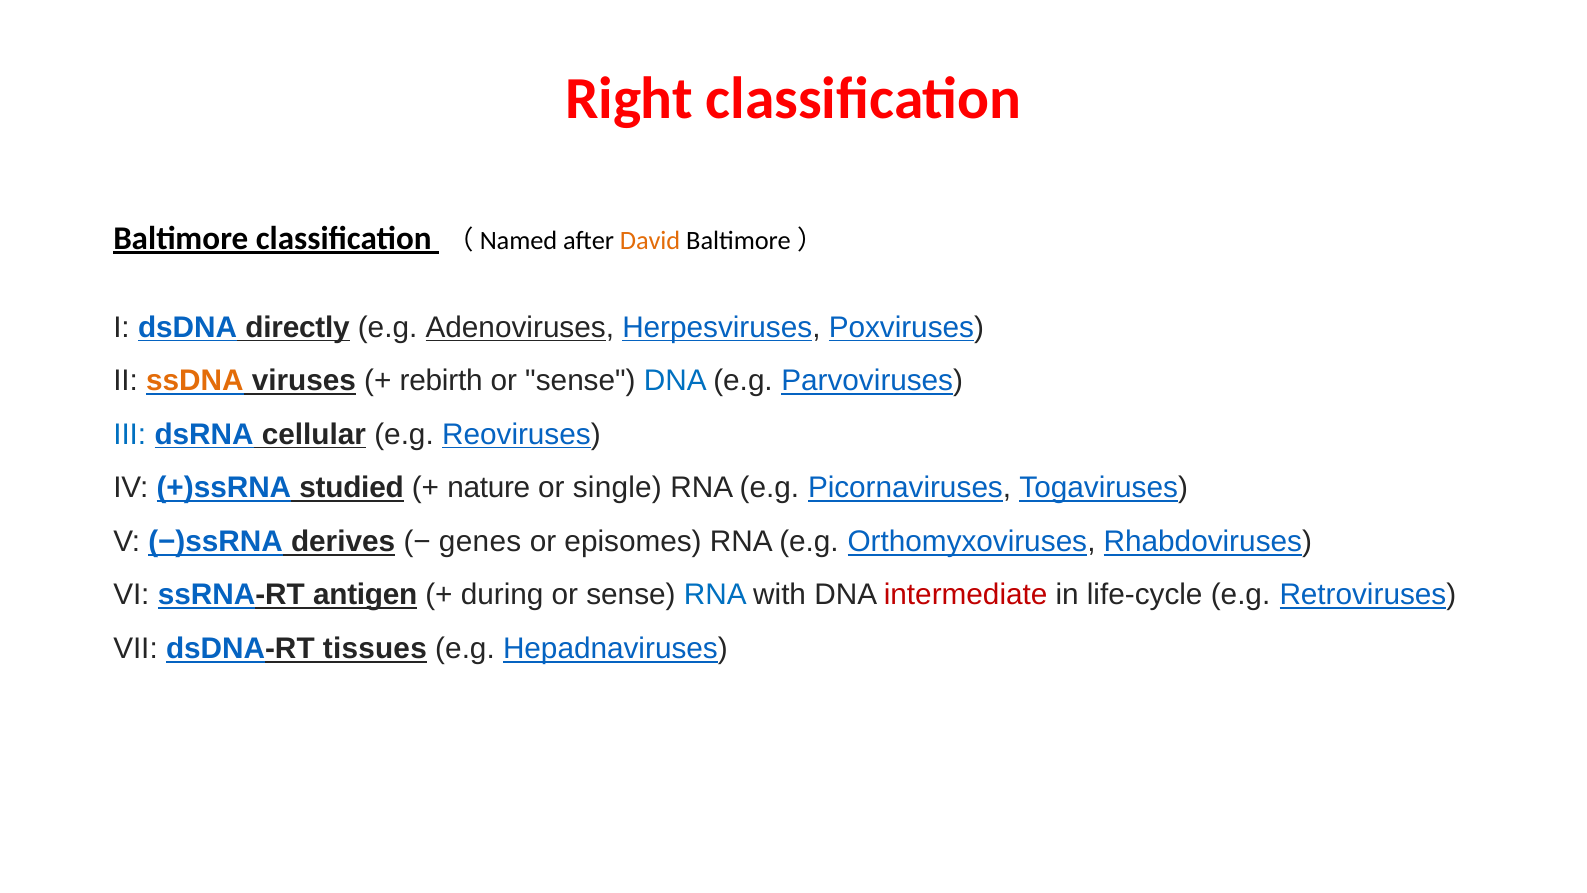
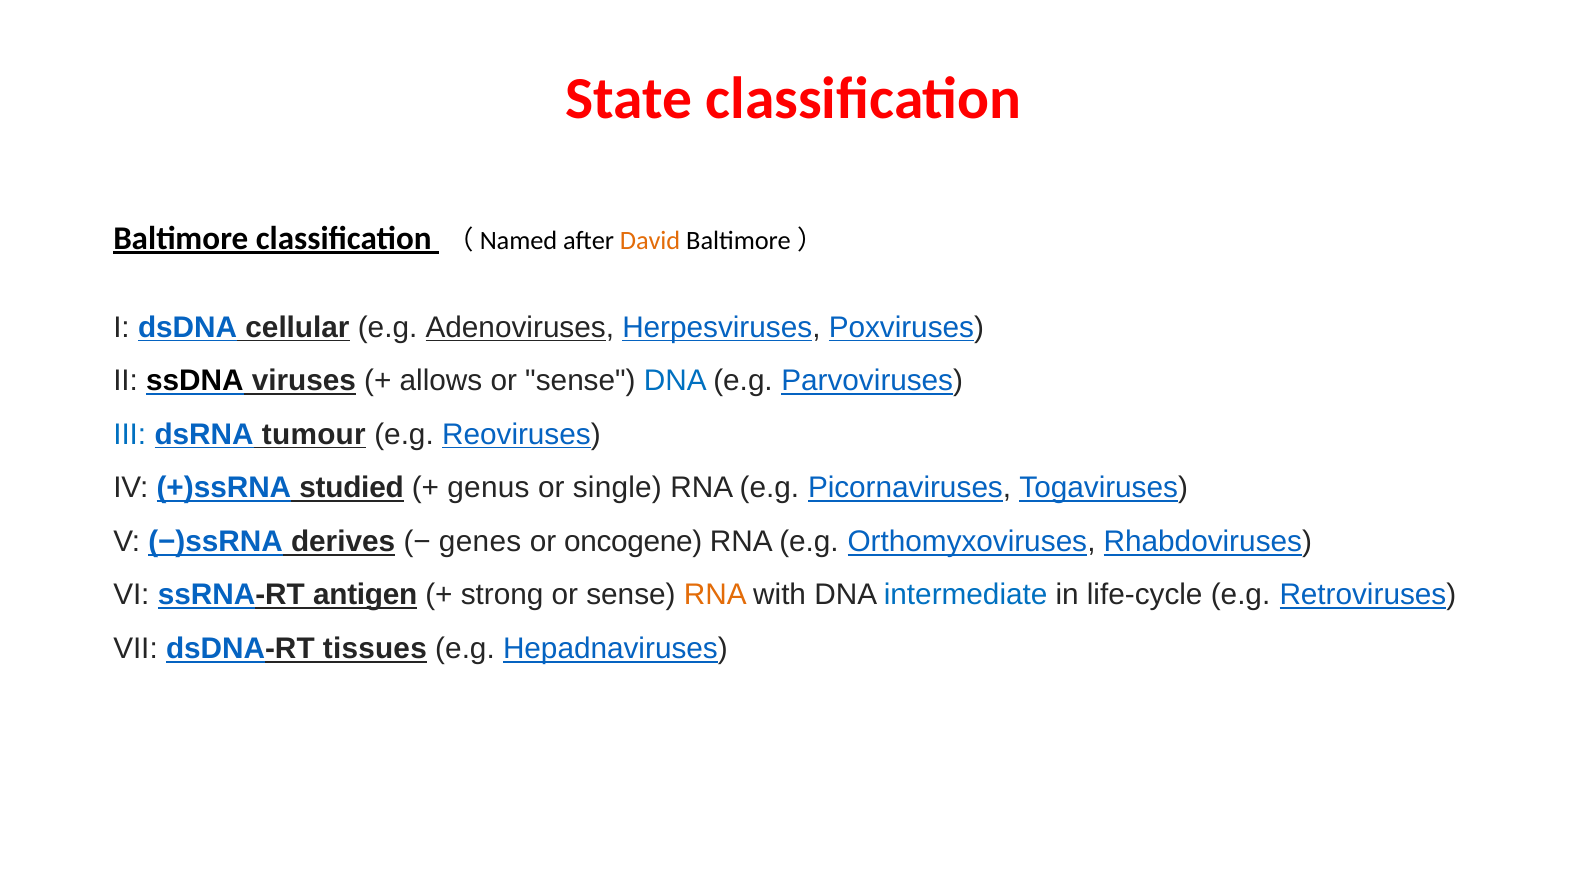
Right: Right -> State
directly: directly -> cellular
ssDNA colour: orange -> black
rebirth: rebirth -> allows
cellular: cellular -> tumour
nature: nature -> genus
episomes: episomes -> oncogene
during: during -> strong
RNA at (715, 595) colour: blue -> orange
intermediate colour: red -> blue
